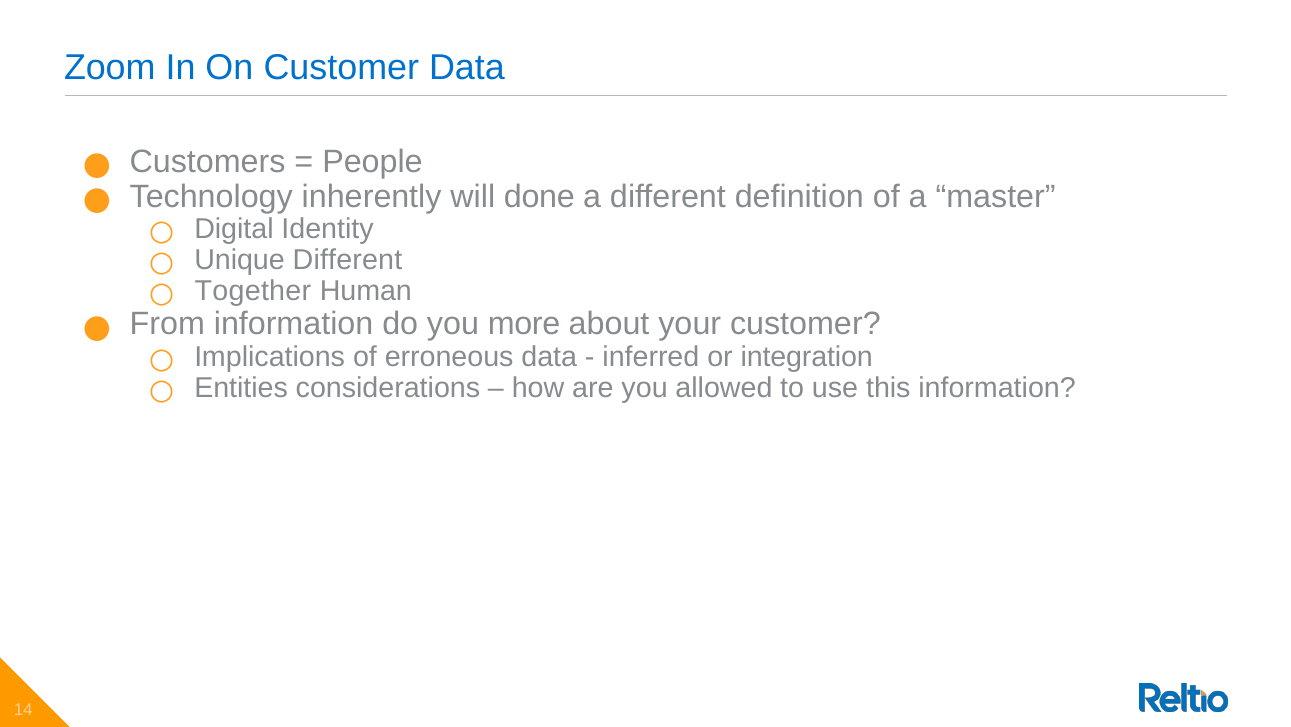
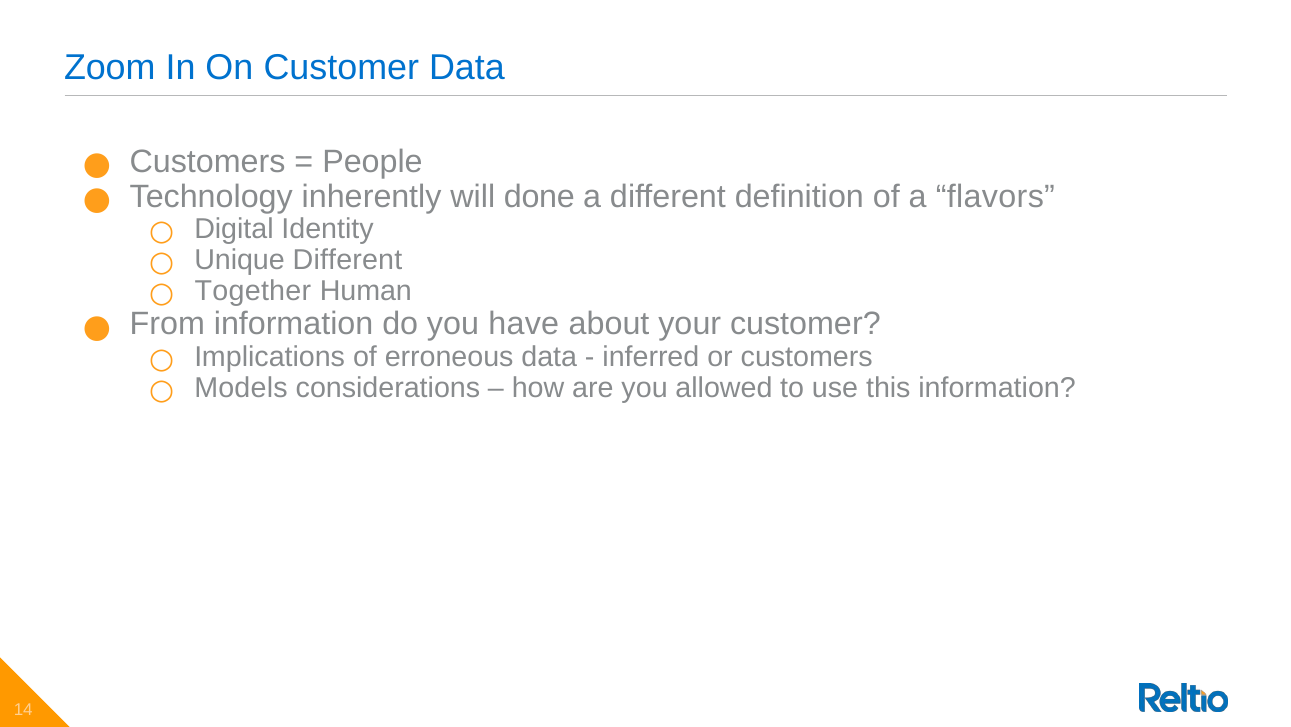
master: master -> flavors
more: more -> have
or integration: integration -> customers
Entities: Entities -> Models
